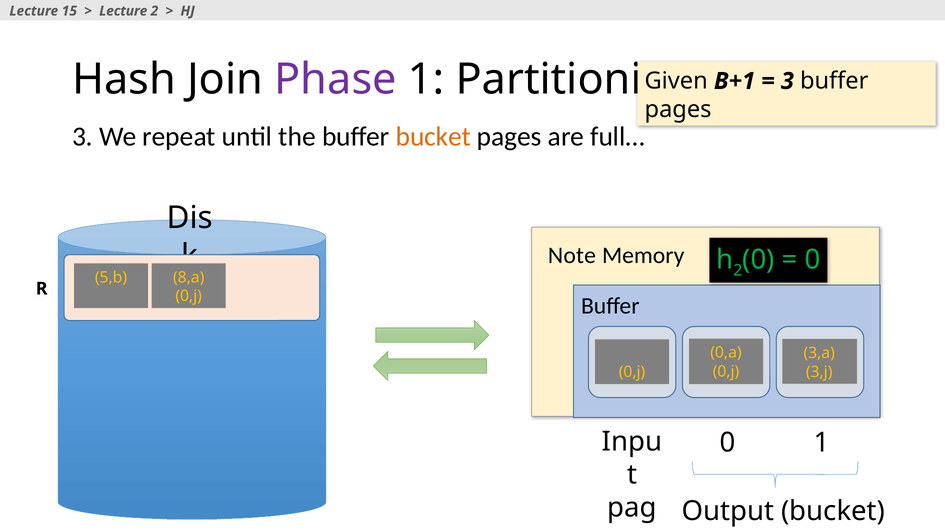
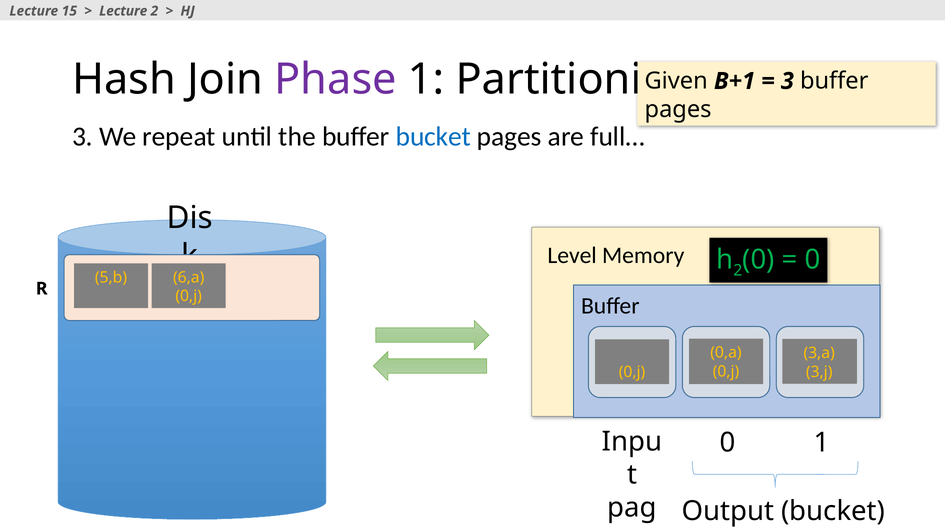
bucket at (433, 136) colour: orange -> blue
Note: Note -> Level
8,a: 8,a -> 6,a
